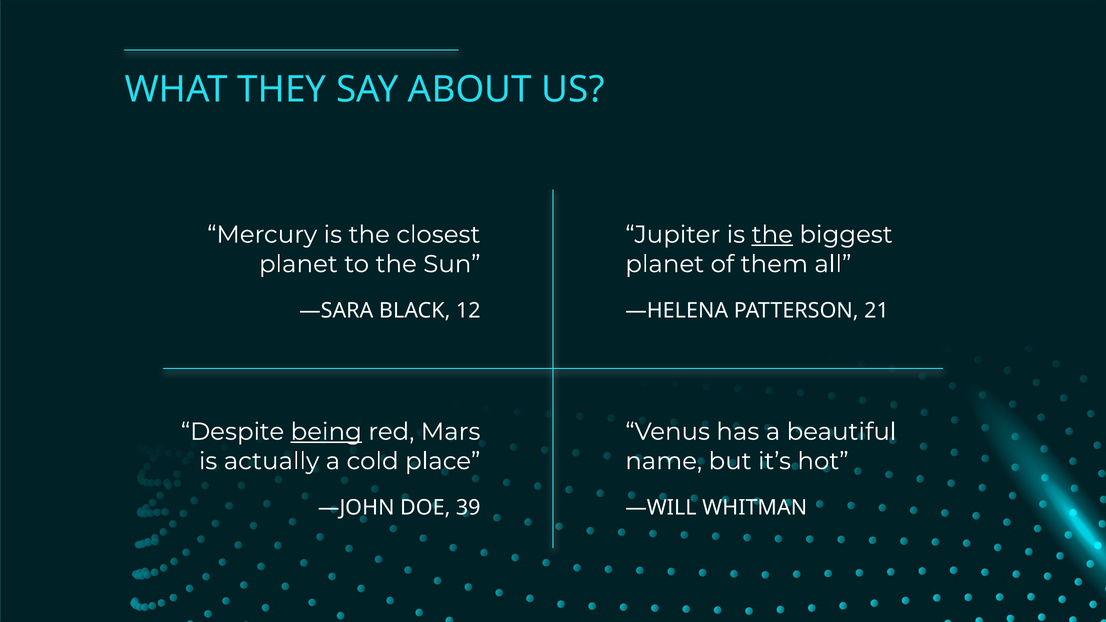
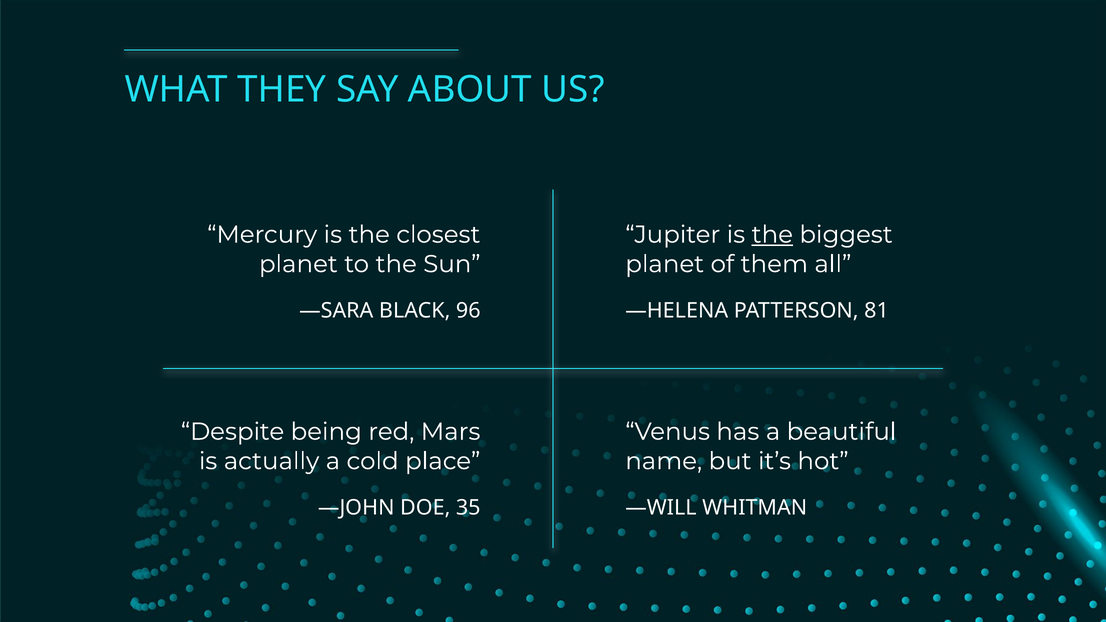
12: 12 -> 96
21: 21 -> 81
being underline: present -> none
39: 39 -> 35
